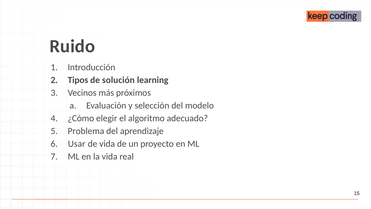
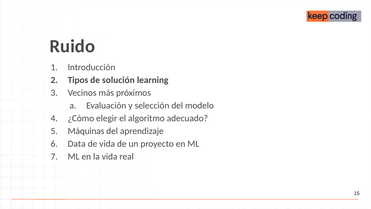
Problema: Problema -> Máquinas
Usar: Usar -> Data
